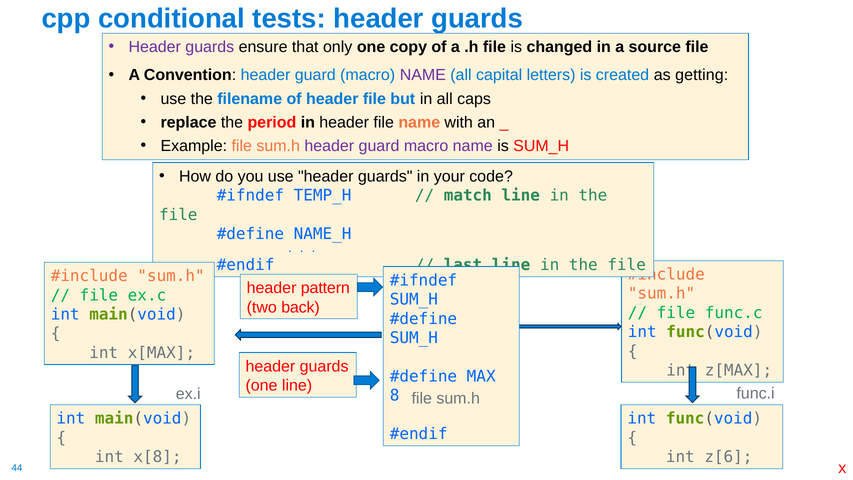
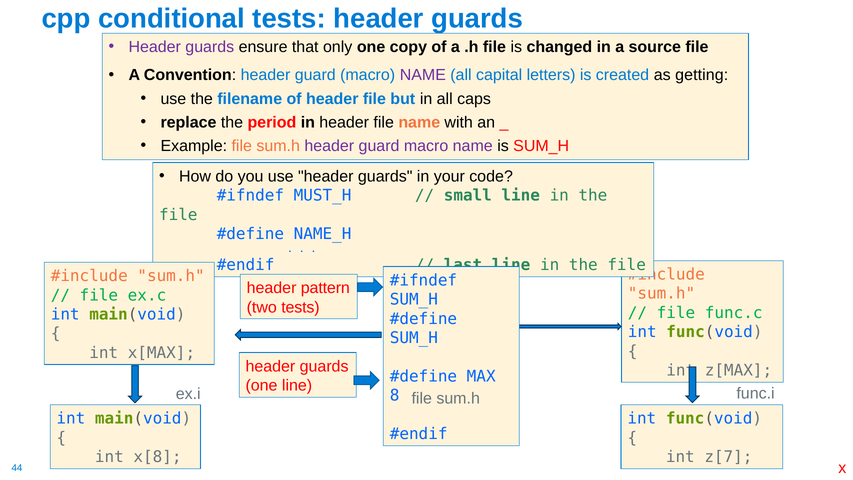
TEMP_H: TEMP_H -> MUST_H
match: match -> small
two back: back -> tests
z[6: z[6 -> z[7
